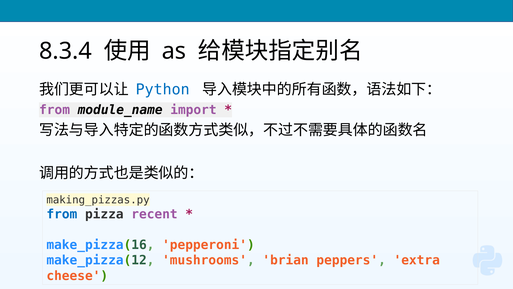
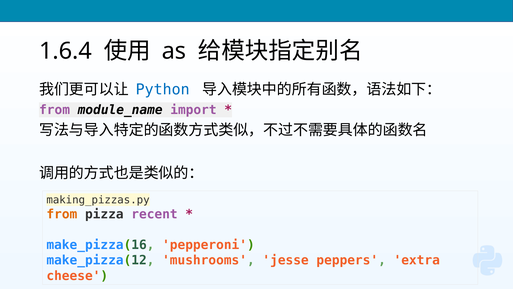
8.3.4: 8.3.4 -> 1.6.4
from at (62, 214) colour: blue -> orange
brian: brian -> jesse
